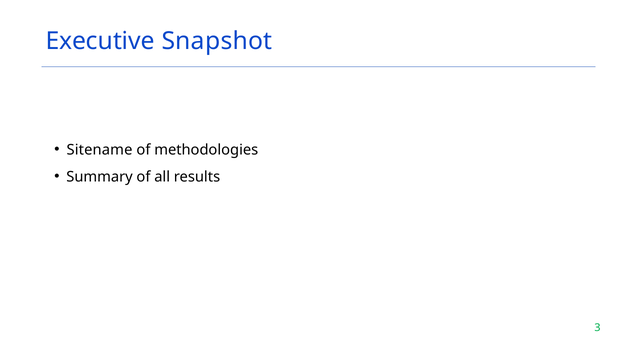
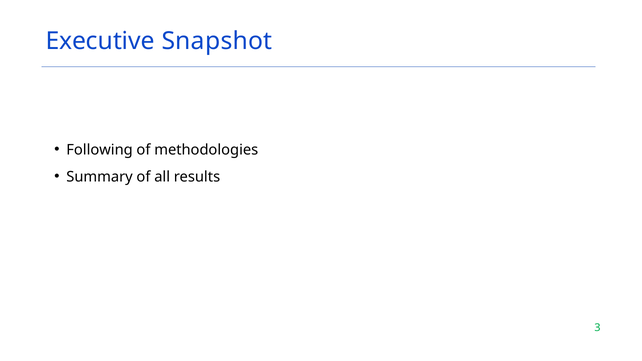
Sitename: Sitename -> Following
